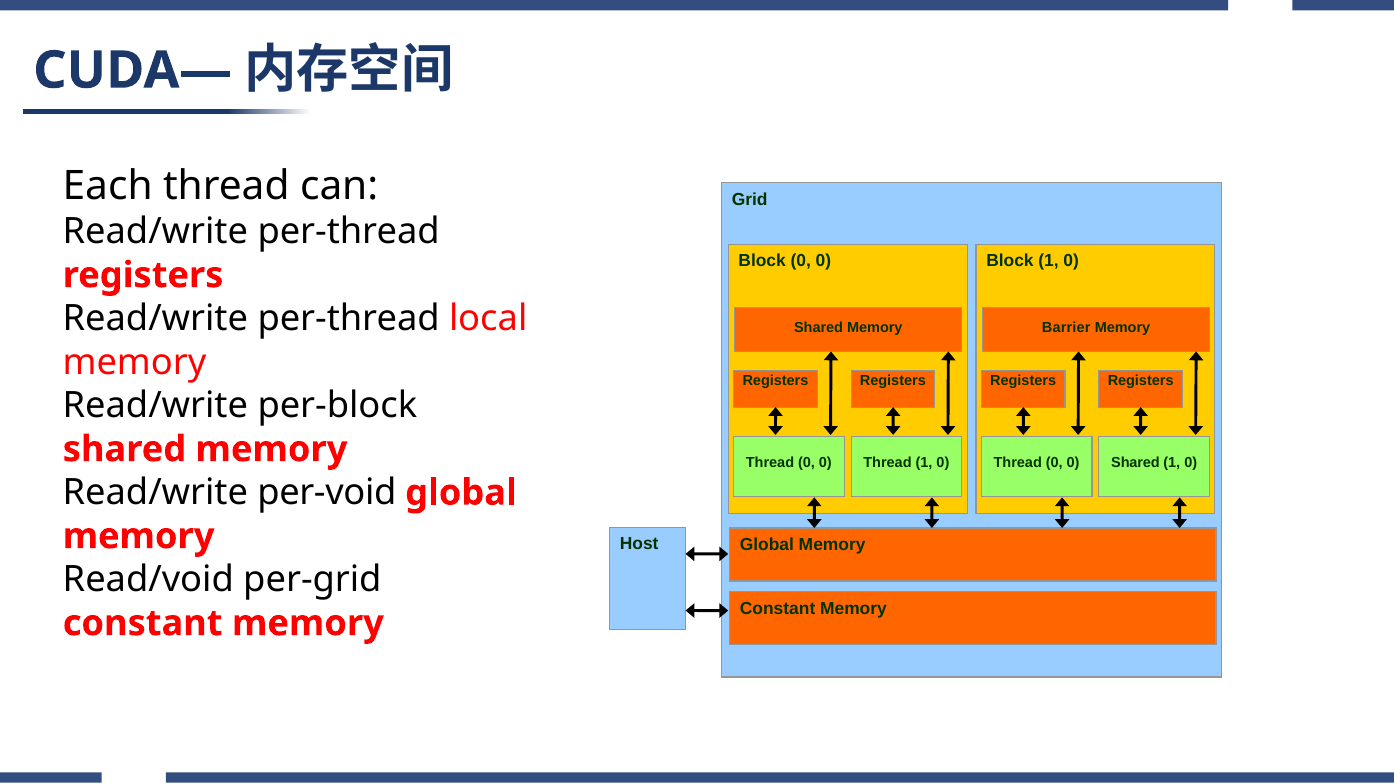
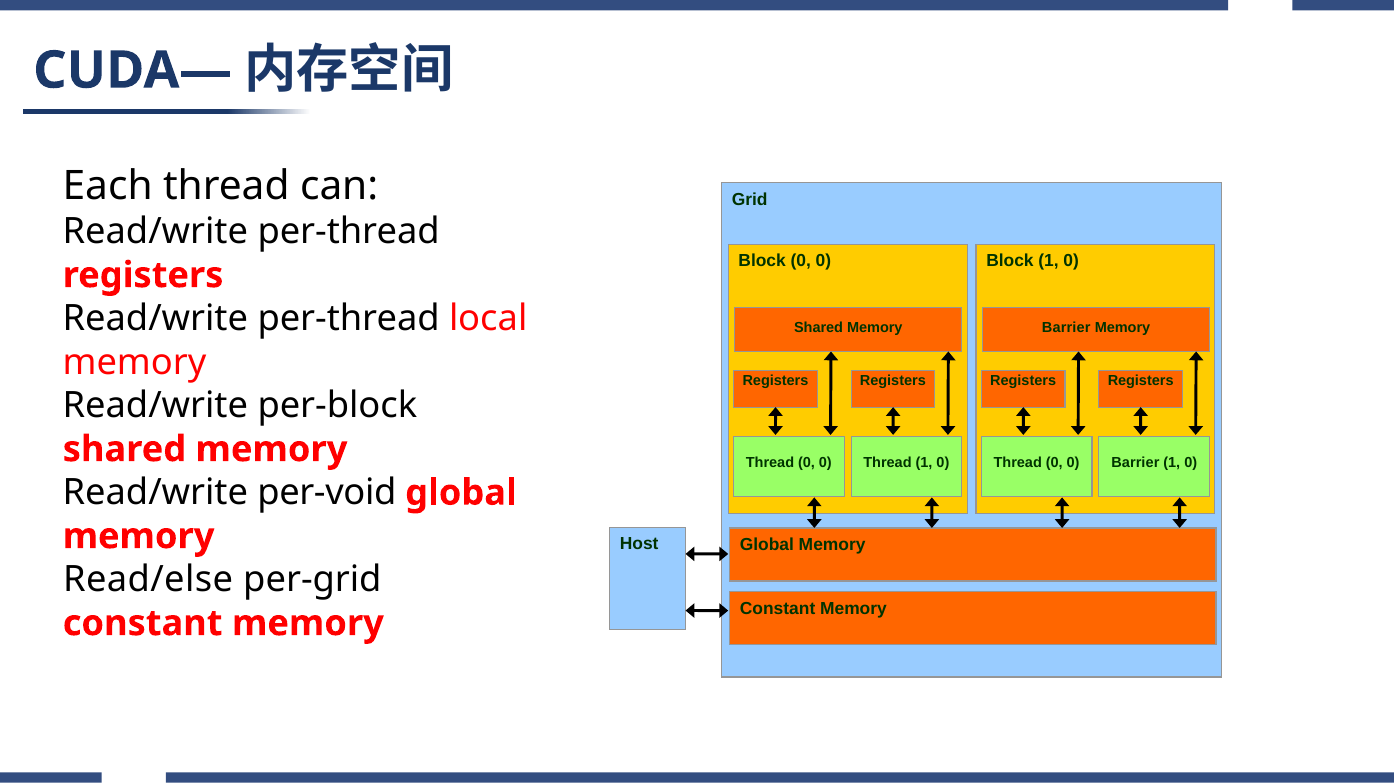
Shared at (1135, 463): Shared -> Barrier
Read/void: Read/void -> Read/else
